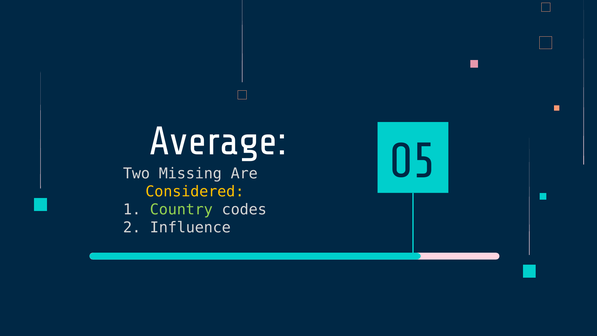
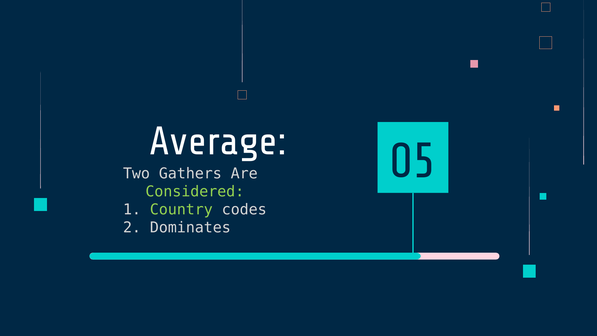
Missing: Missing -> Gathers
Considered colour: yellow -> light green
Influence: Influence -> Dominates
